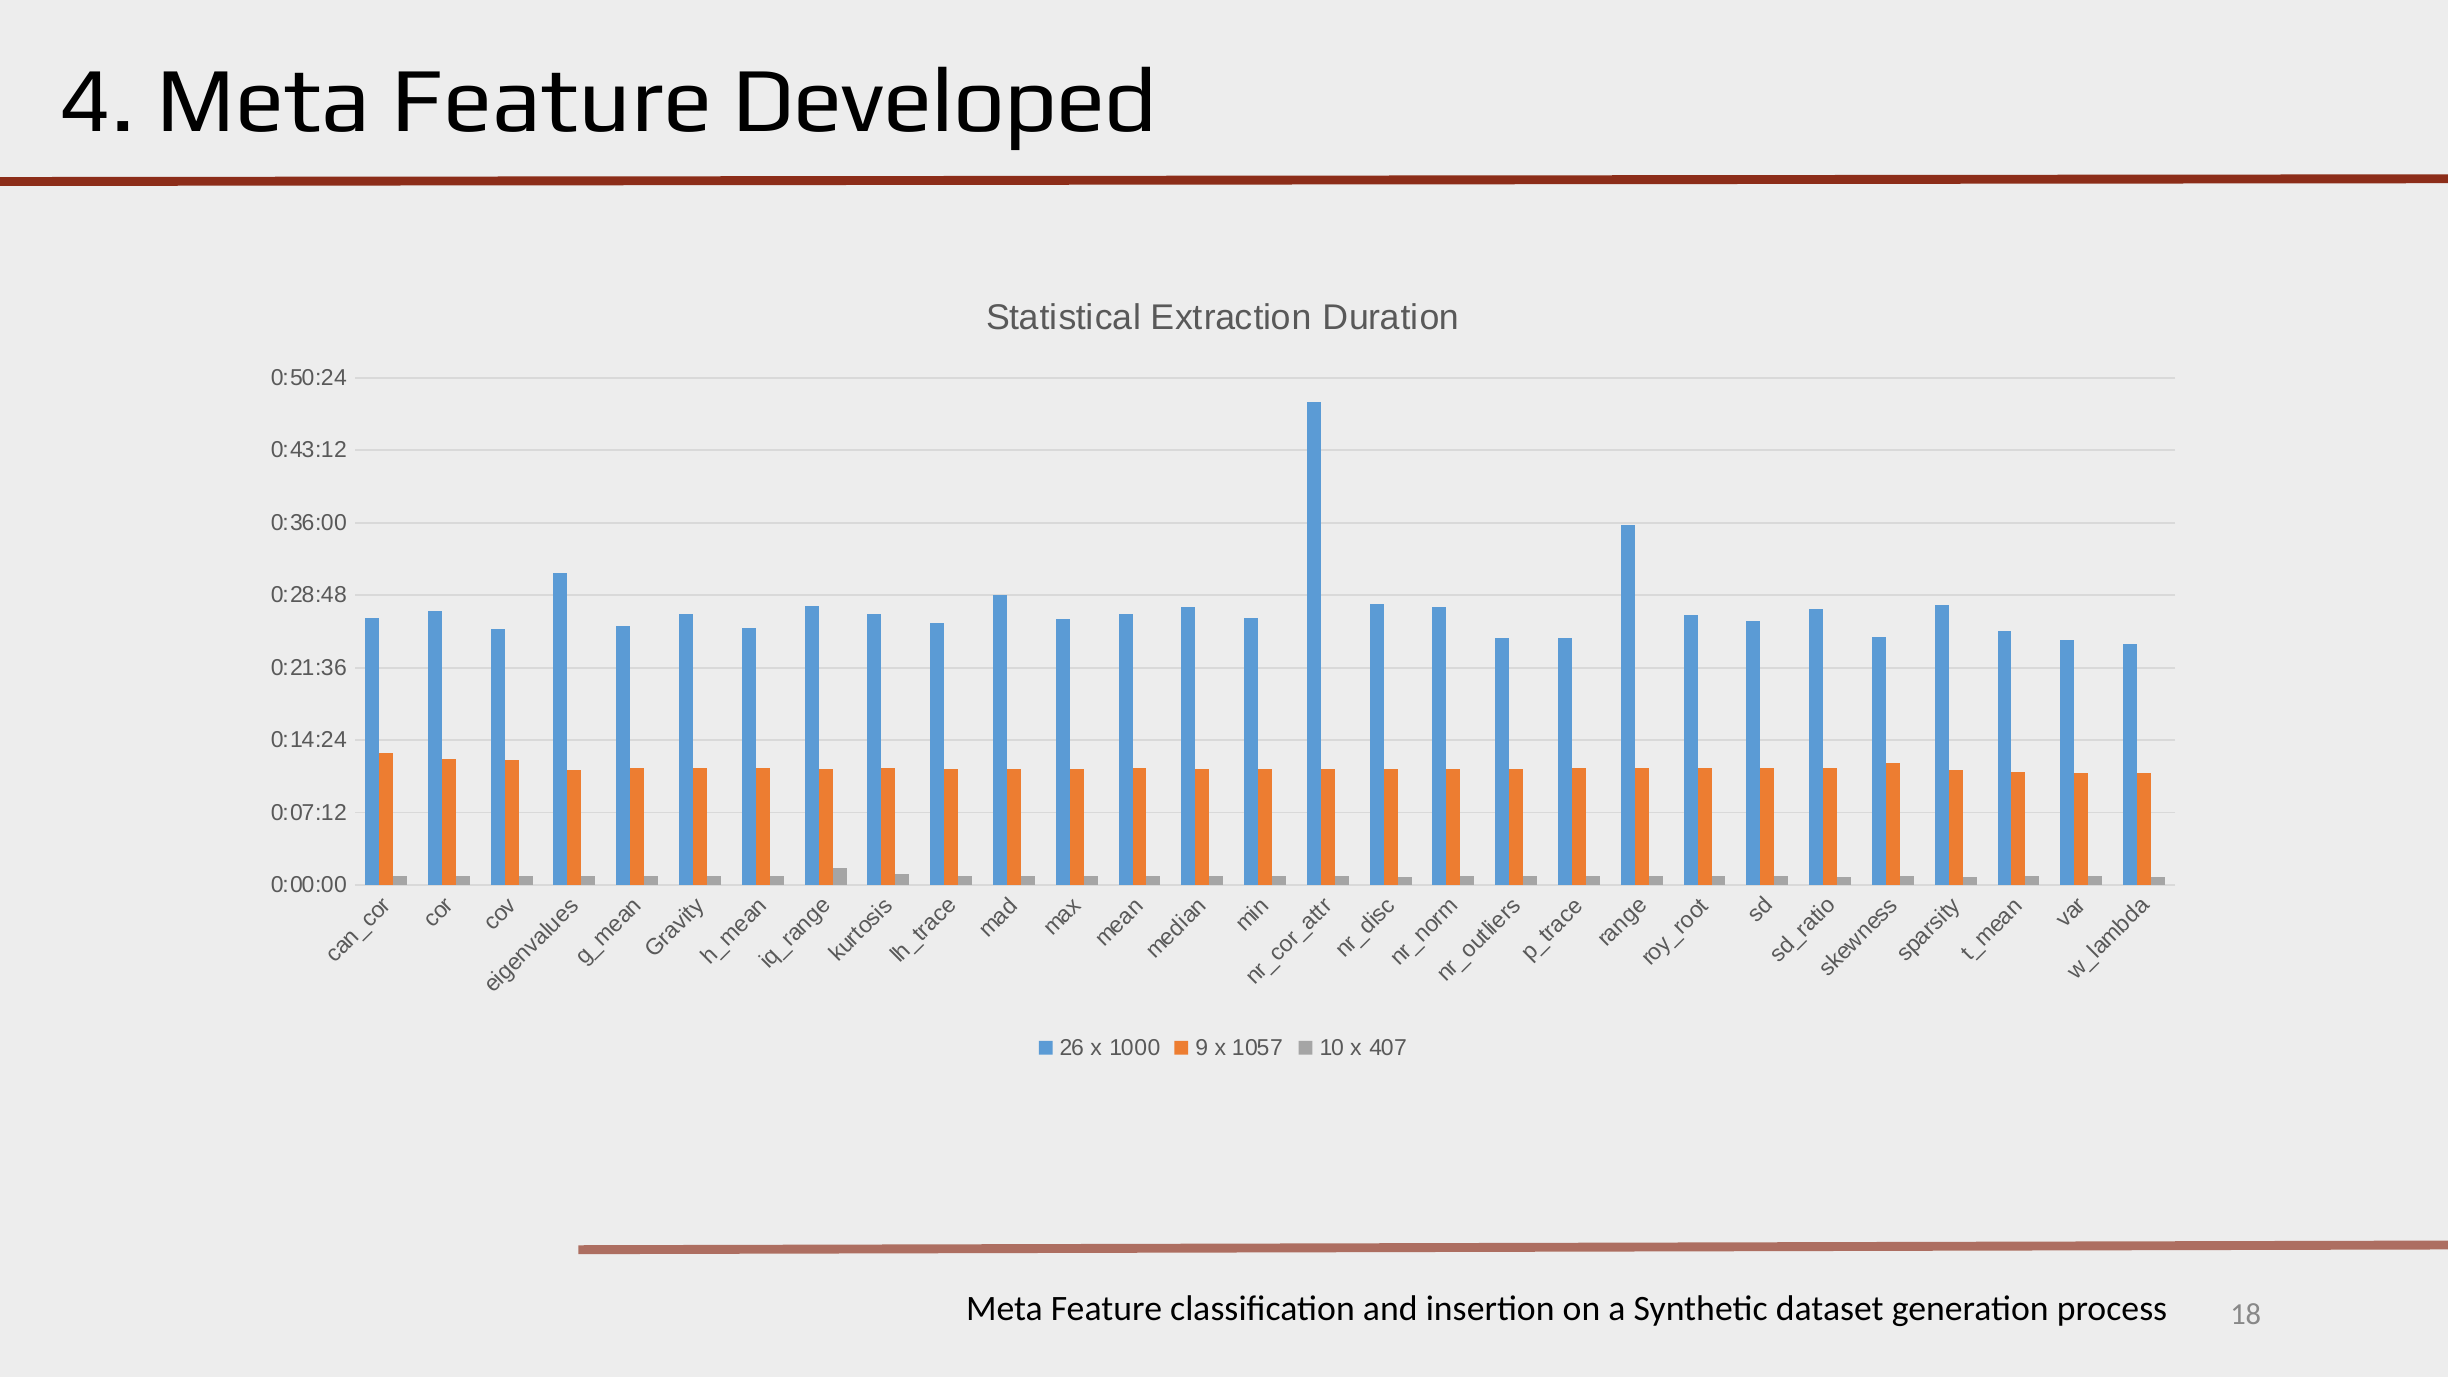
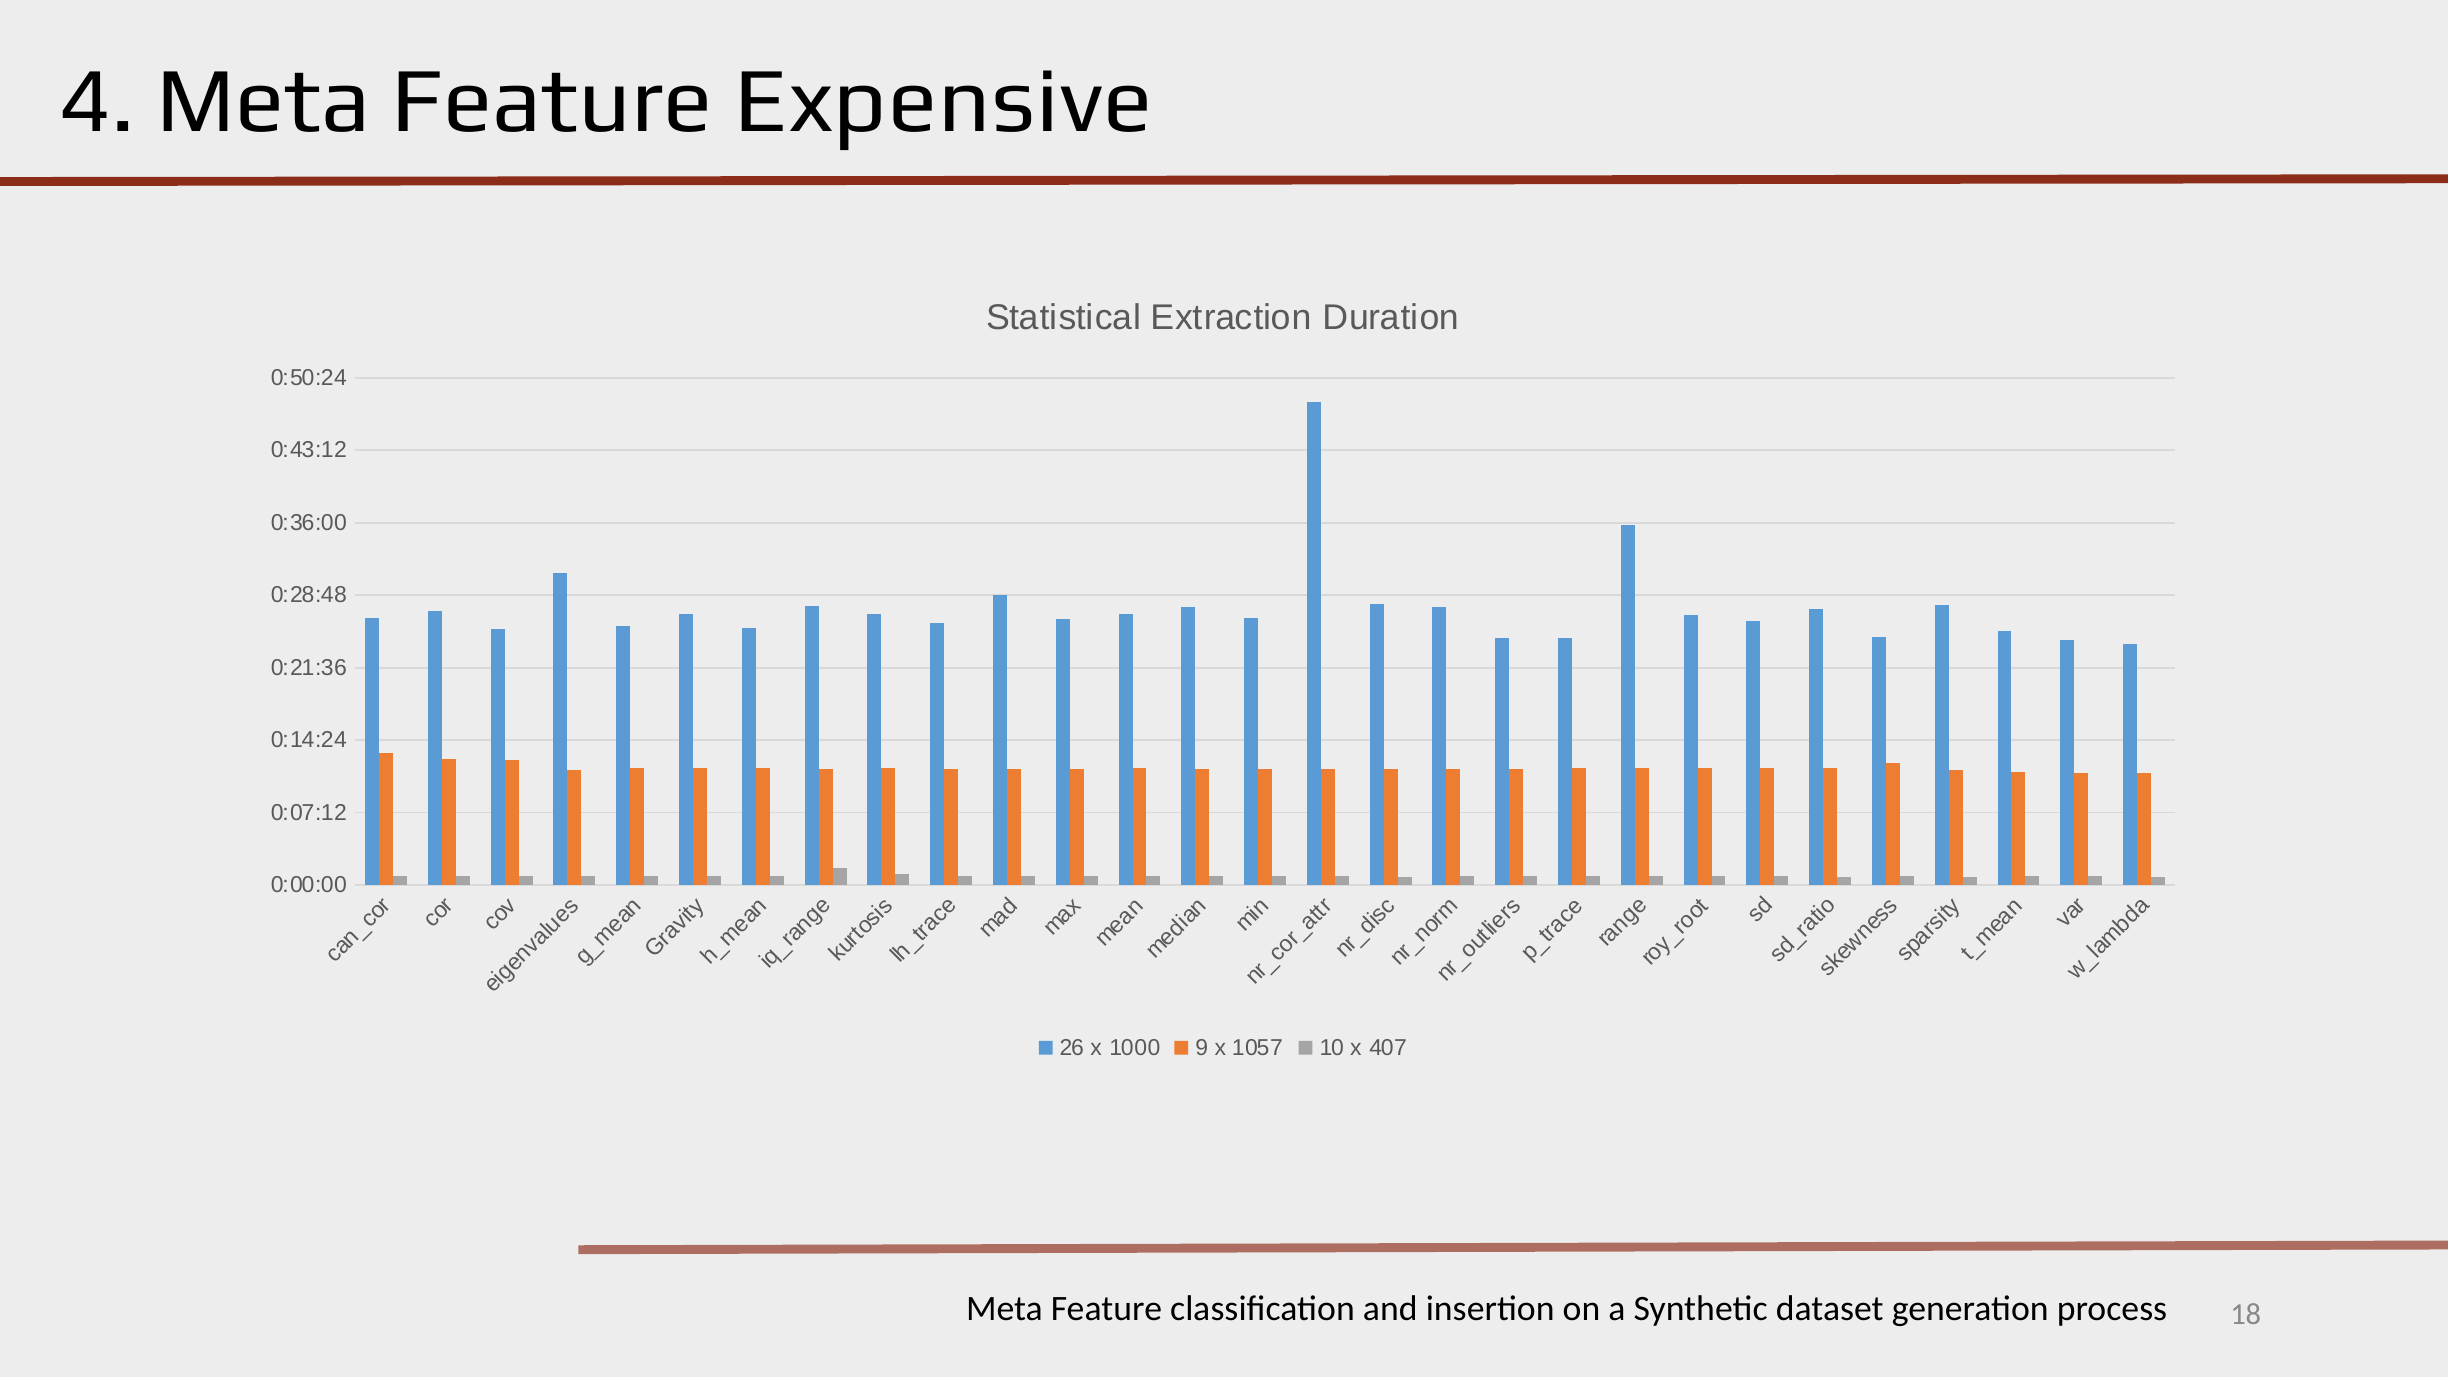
Developed: Developed -> Expensive
